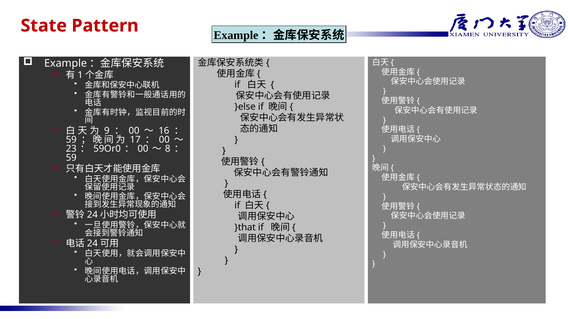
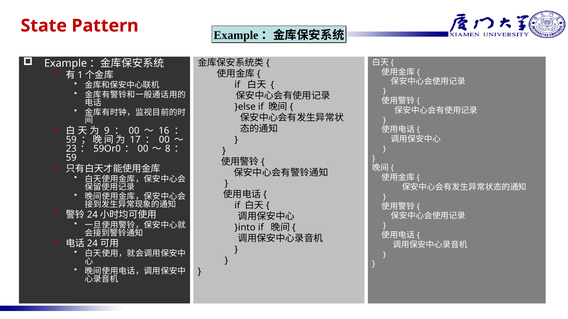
}that: }that -> }into
